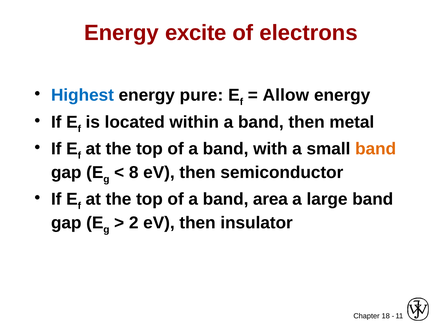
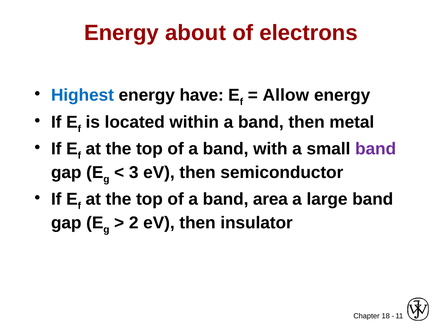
excite: excite -> about
pure: pure -> have
band at (376, 149) colour: orange -> purple
8: 8 -> 3
